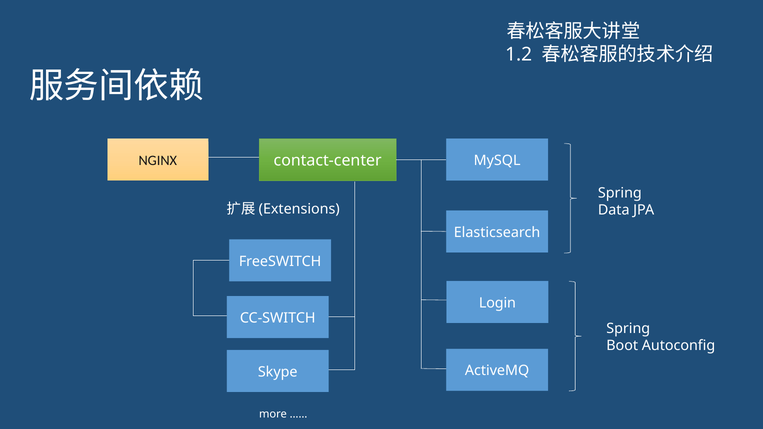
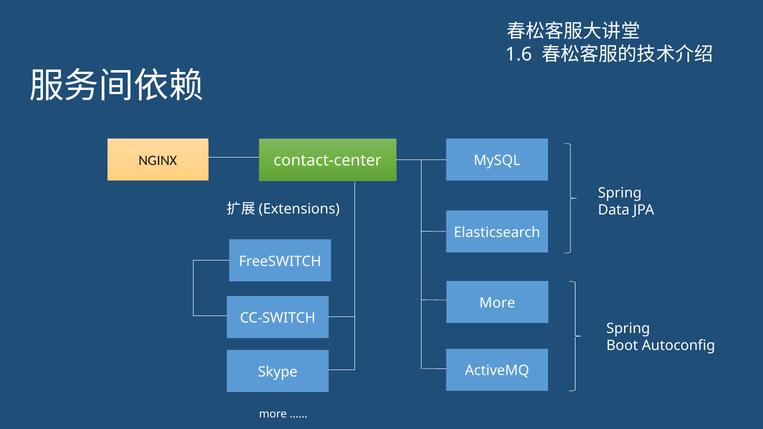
1.2: 1.2 -> 1.6
Login at (497, 303): Login -> More
